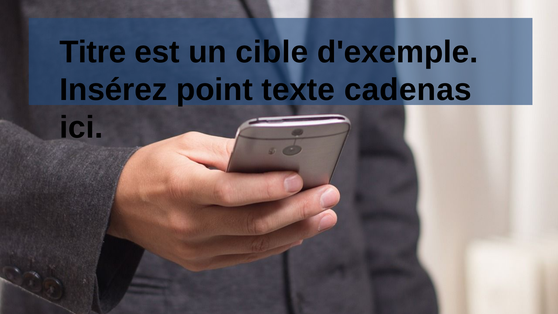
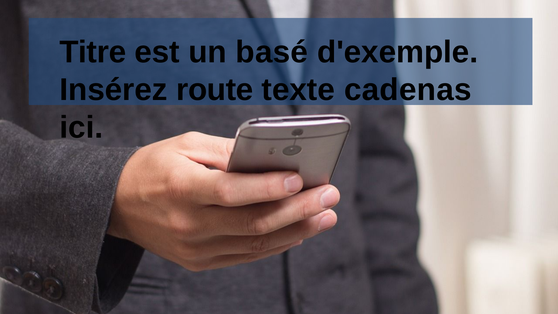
cible: cible -> basé
point: point -> route
